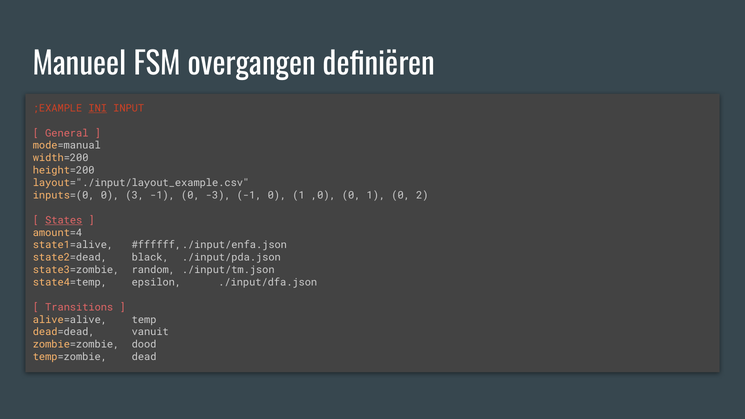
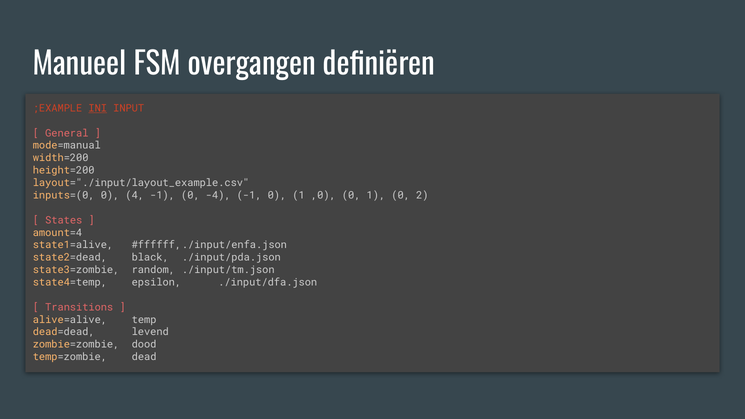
3: 3 -> 4
-3: -3 -> -4
States underline: present -> none
vanuit: vanuit -> levend
